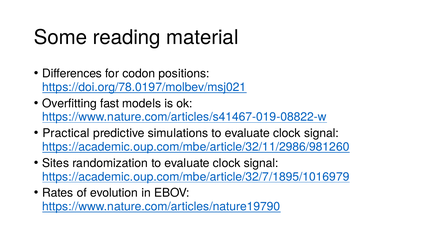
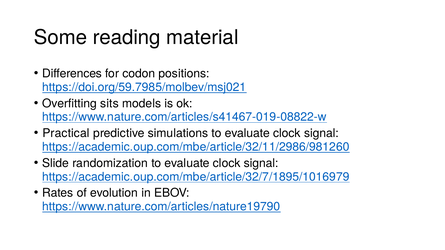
https://doi.org/78.0197/molbev/msj021: https://doi.org/78.0197/molbev/msj021 -> https://doi.org/59.7985/molbev/msj021
fast: fast -> sits
Sites: Sites -> Slide
